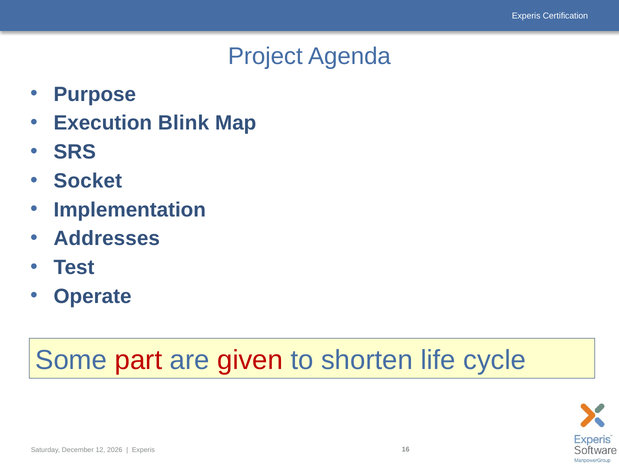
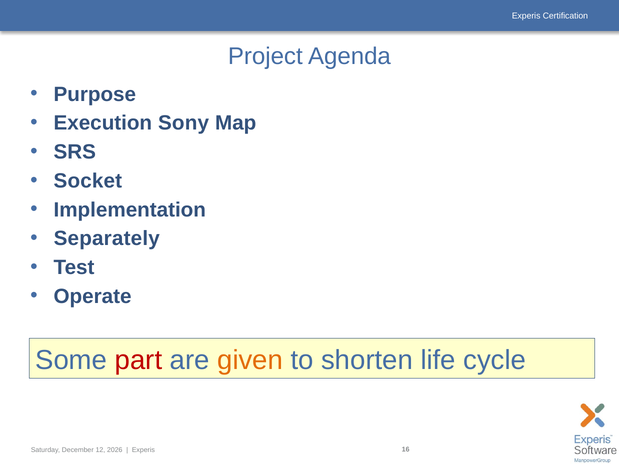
Blink: Blink -> Sony
Addresses: Addresses -> Separately
given colour: red -> orange
